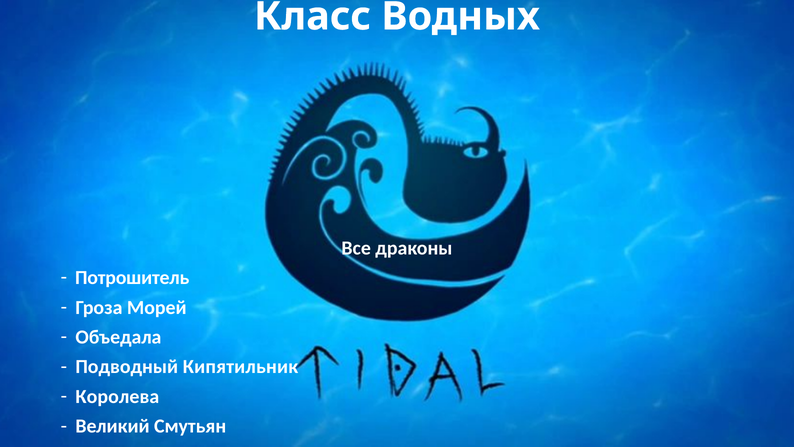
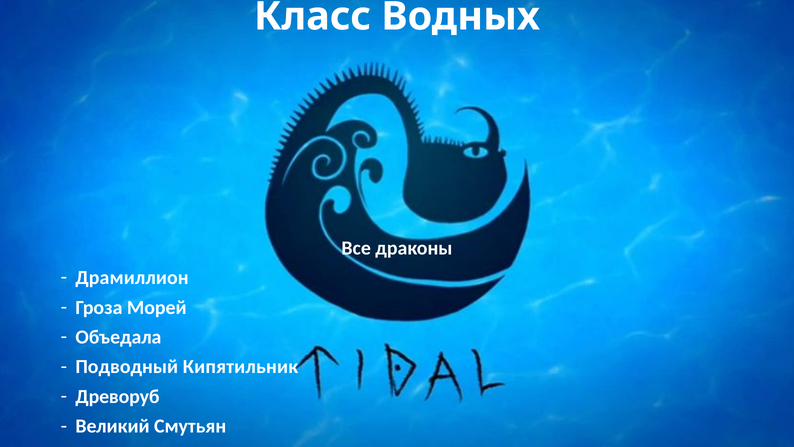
Потрошитель: Потрошитель -> Драмиллион
Королева: Королева -> Древоруб
